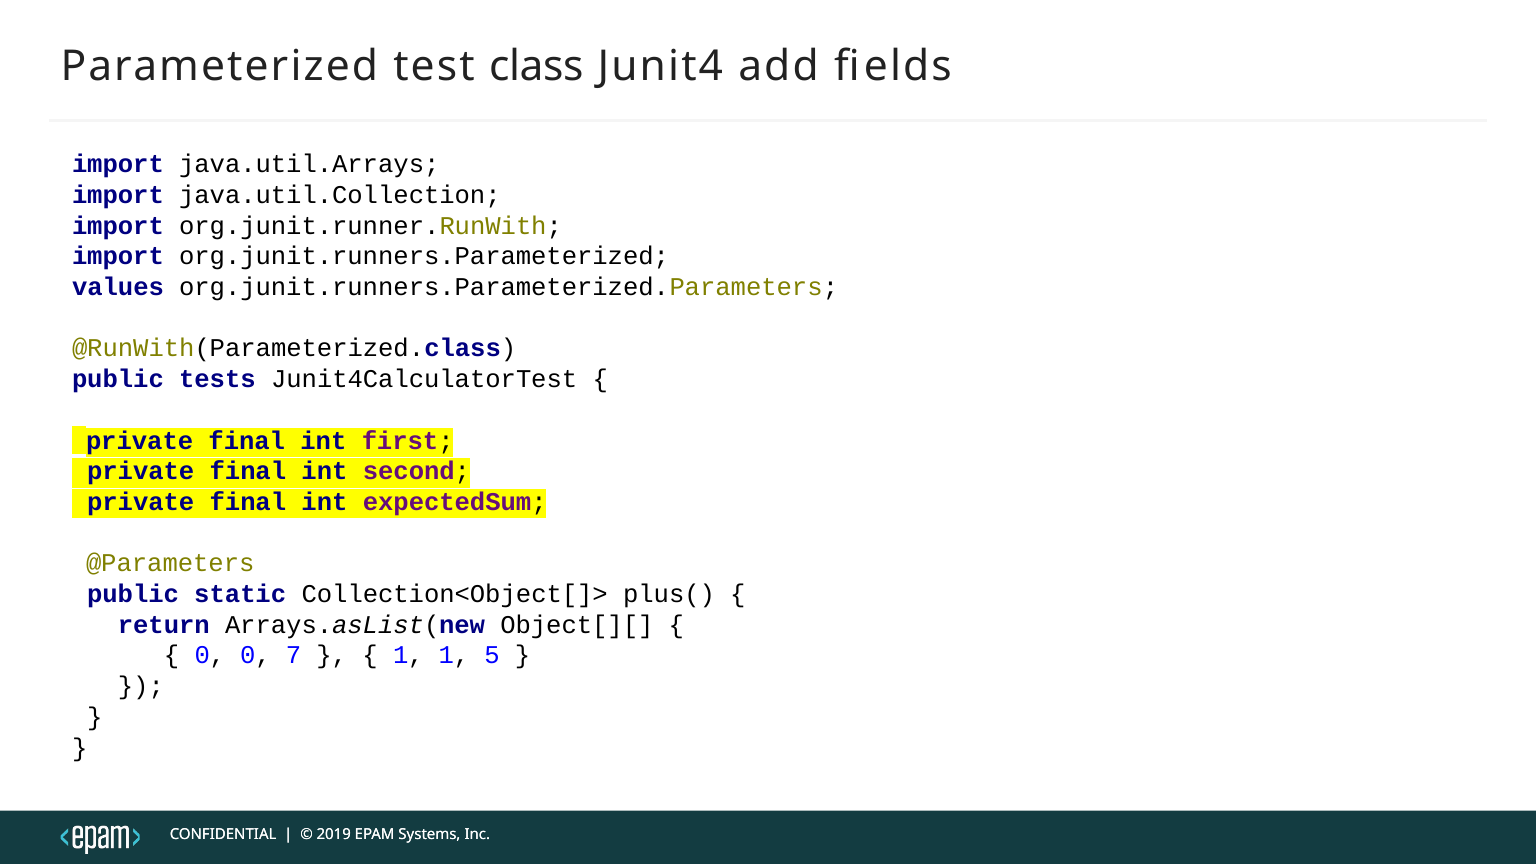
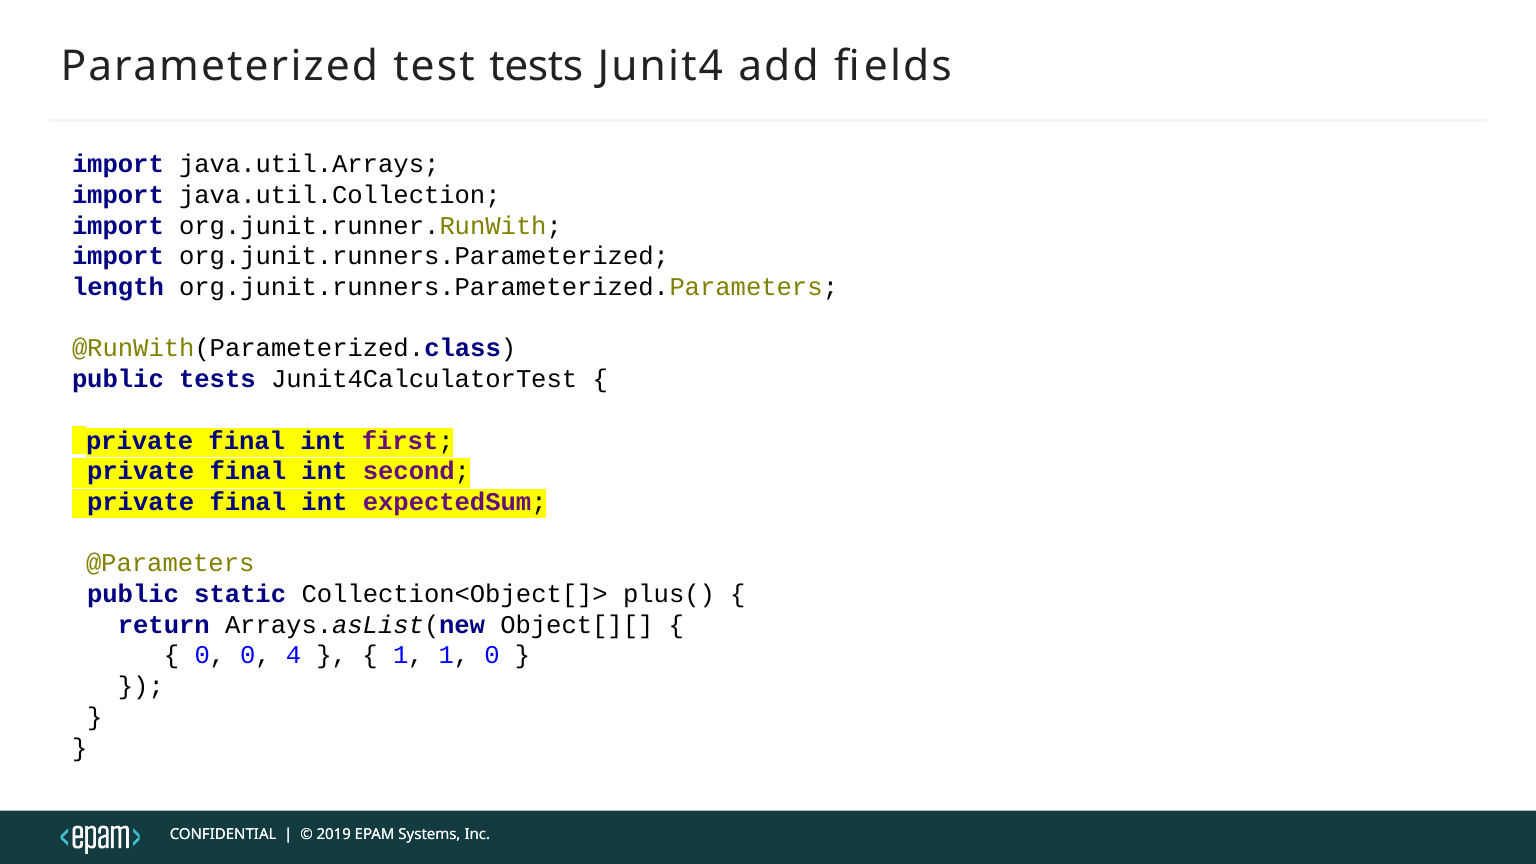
test class: class -> tests
values: values -> length
7: 7 -> 4
1 5: 5 -> 0
